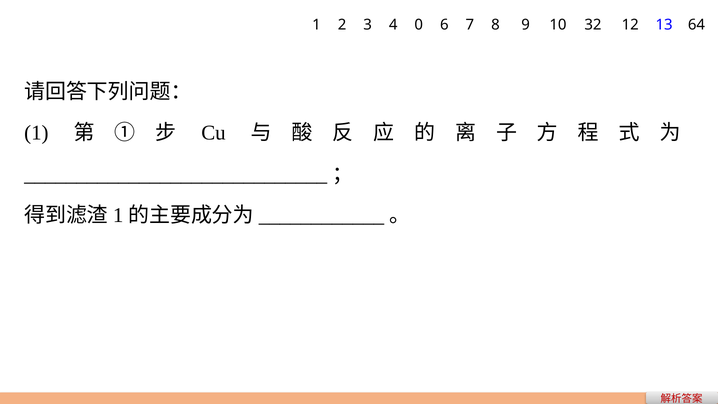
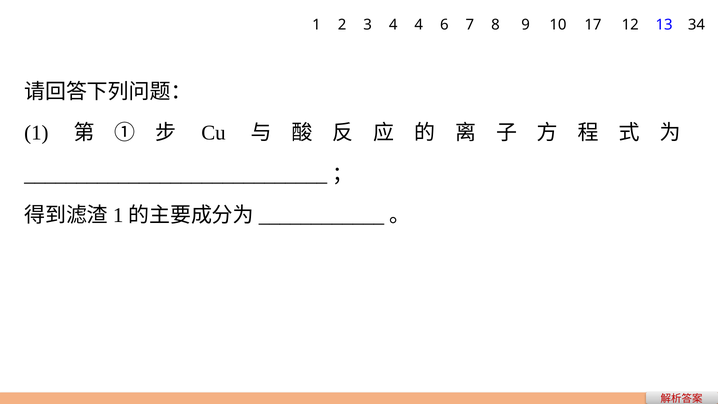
4 0: 0 -> 4
32: 32 -> 17
64: 64 -> 34
